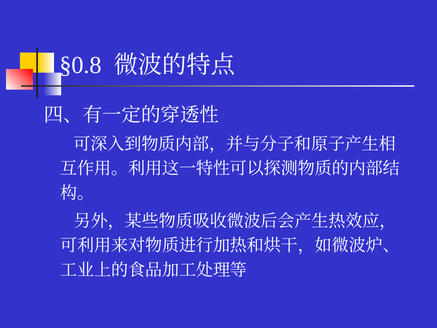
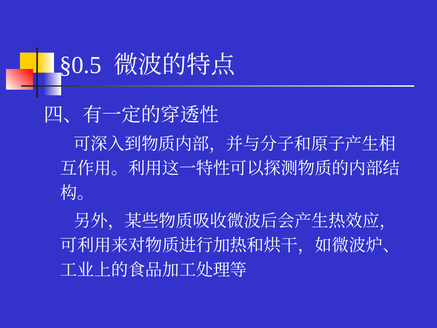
§0.8: §0.8 -> §0.5
